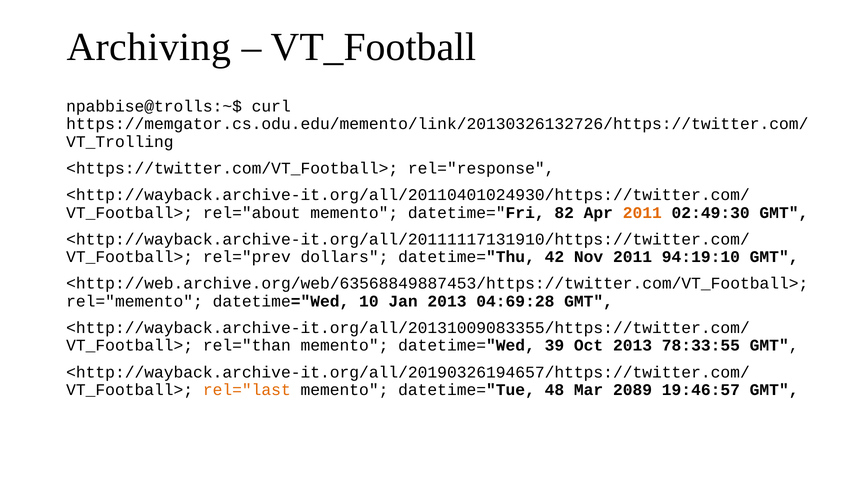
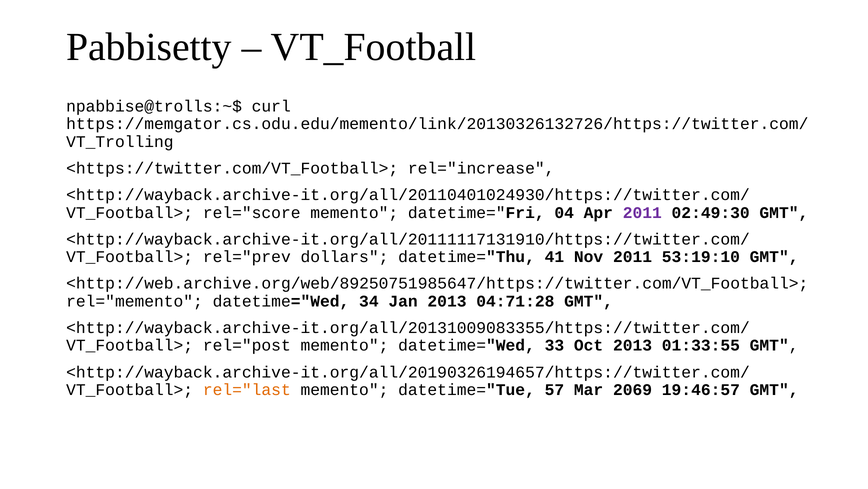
Archiving: Archiving -> Pabbisetty
rel="response: rel="response -> rel="increase
rel="about: rel="about -> rel="score
82: 82 -> 04
2011 at (642, 212) colour: orange -> purple
42: 42 -> 41
94:19:10: 94:19:10 -> 53:19:10
<http://web.archive.org/web/63568849887453/https://twitter.com/VT_Football>: <http://web.archive.org/web/63568849887453/https://twitter.com/VT_Football> -> <http://web.archive.org/web/89250751985647/https://twitter.com/VT_Football>
10: 10 -> 34
04:69:28: 04:69:28 -> 04:71:28
rel="than: rel="than -> rel="post
39: 39 -> 33
78:33:55: 78:33:55 -> 01:33:55
48: 48 -> 57
2089: 2089 -> 2069
